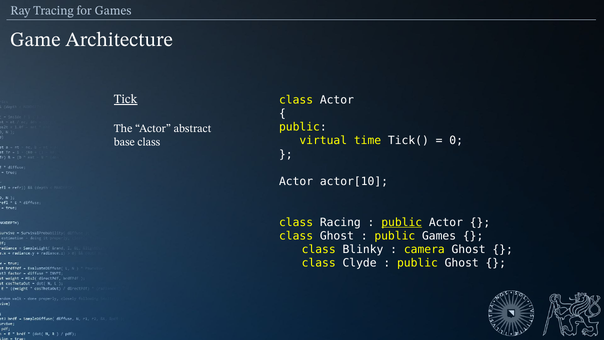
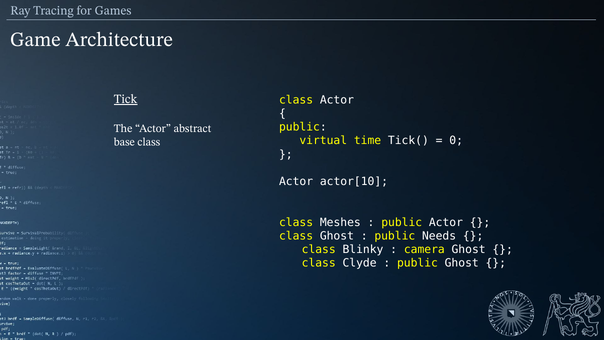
Racing: Racing -> Meshes
public at (402, 222) underline: present -> none
public Games: Games -> Needs
